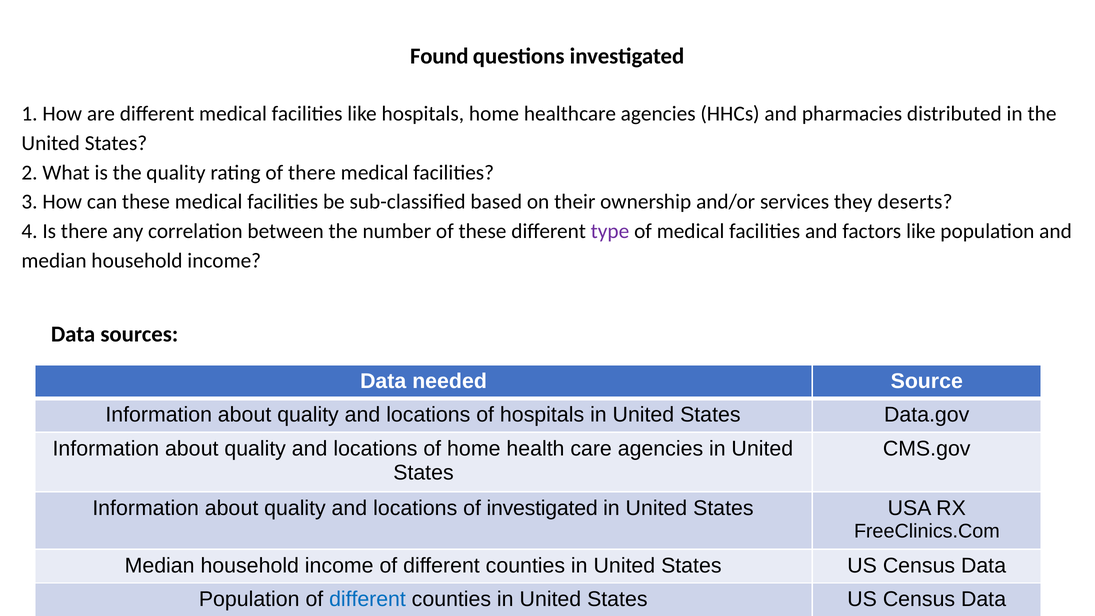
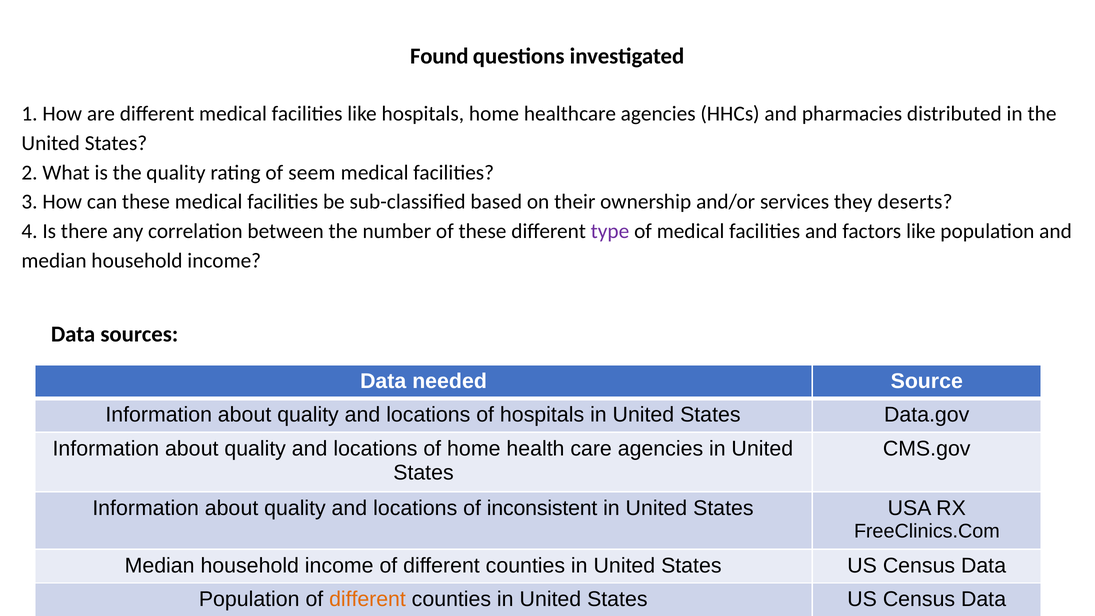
of there: there -> seem
of investigated: investigated -> inconsistent
different at (367, 599) colour: blue -> orange
